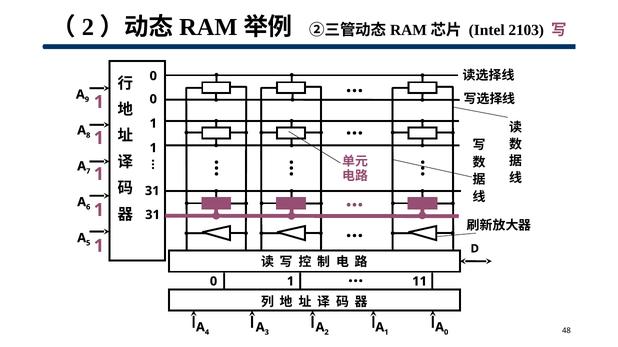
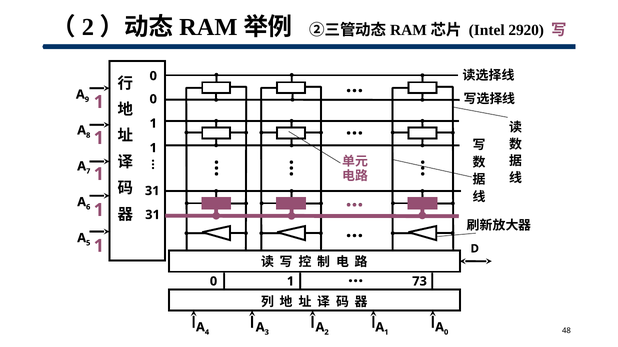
2103: 2103 -> 2920
11: 11 -> 73
